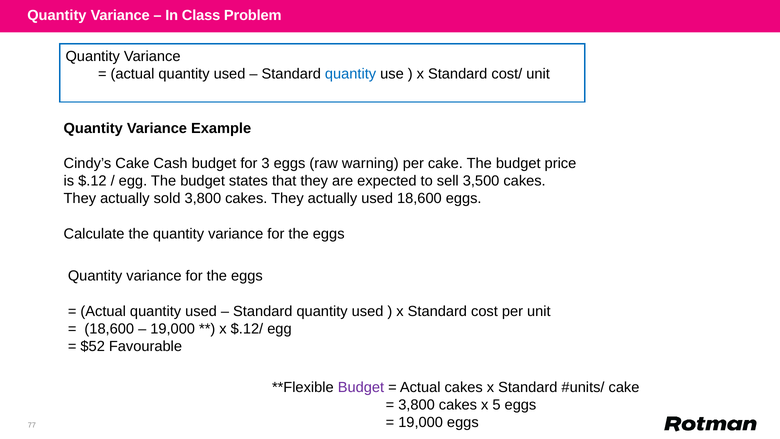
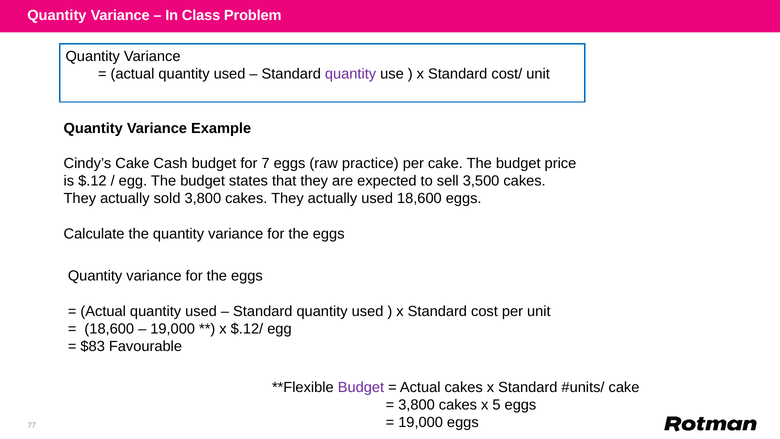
quantity at (351, 74) colour: blue -> purple
3: 3 -> 7
warning: warning -> practice
$52: $52 -> $83
